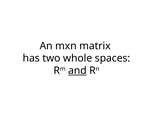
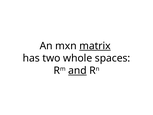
matrix underline: none -> present
